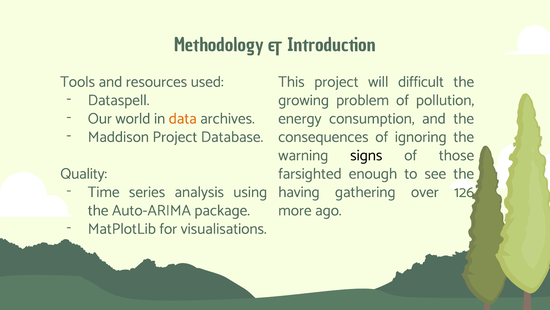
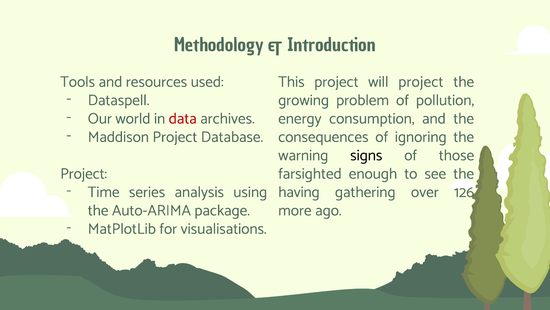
will difficult: difficult -> project
data colour: orange -> red
Quality at (84, 173): Quality -> Project
